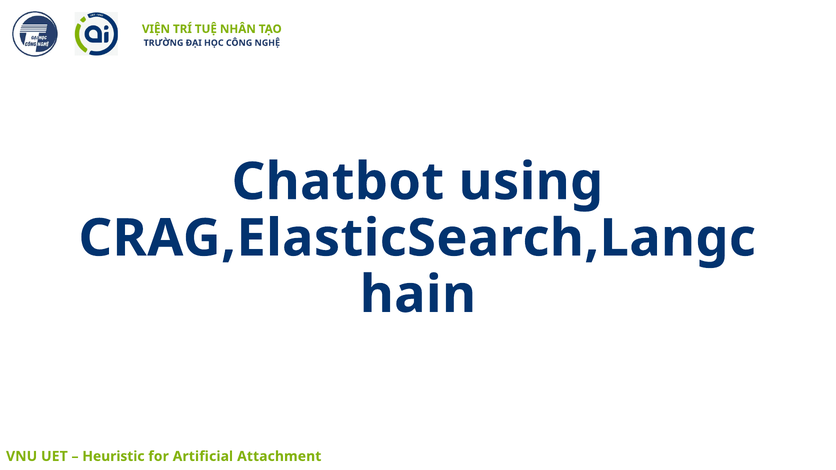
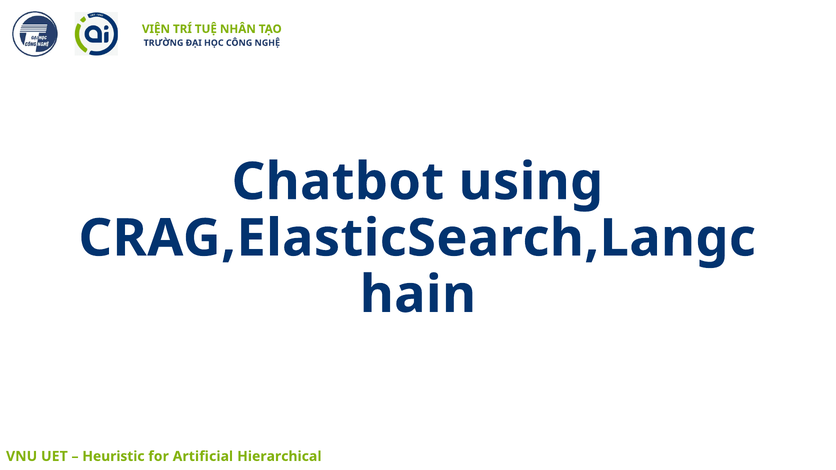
Attachment: Attachment -> Hierarchical
